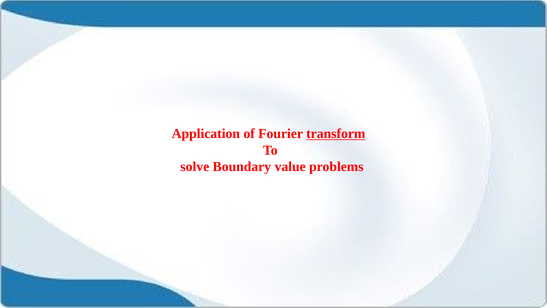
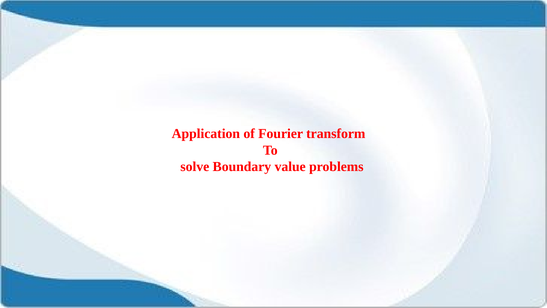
transform underline: present -> none
